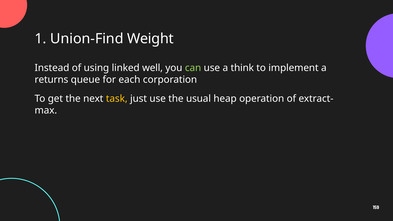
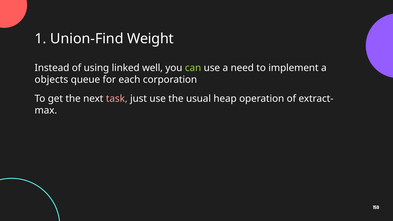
think: think -> need
returns: returns -> objects
task colour: yellow -> pink
